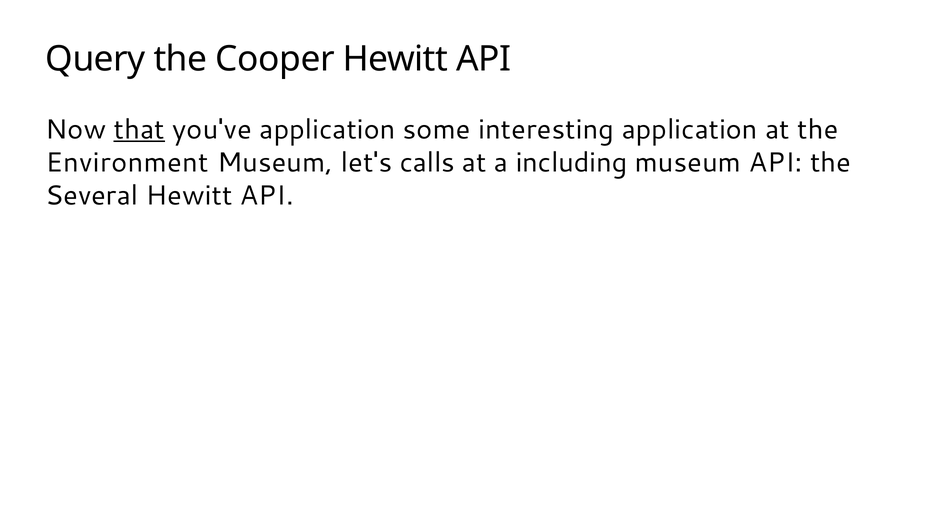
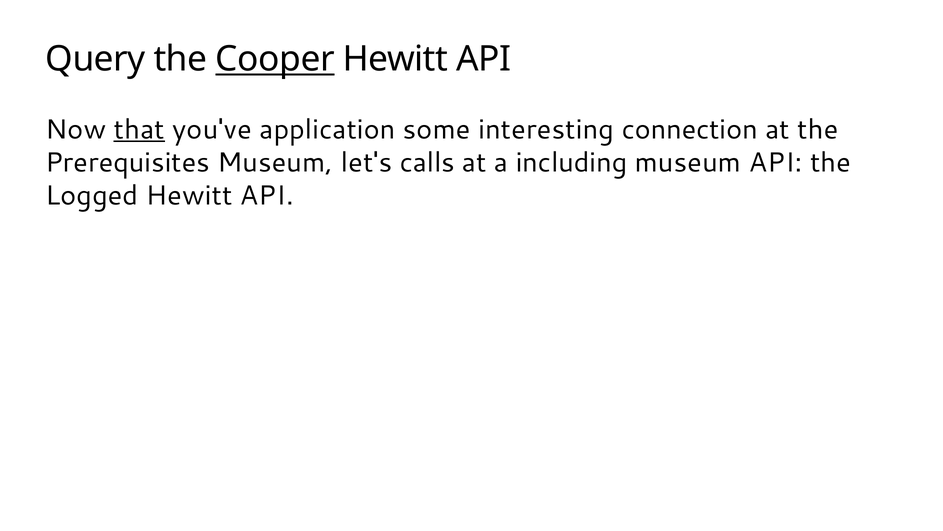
Cooper underline: none -> present
interesting application: application -> connection
Environment: Environment -> Prerequisites
Several: Several -> Logged
